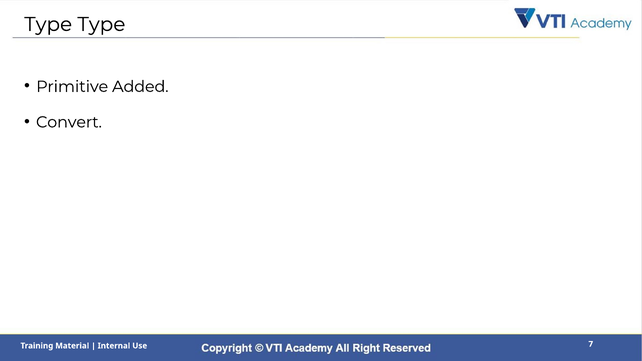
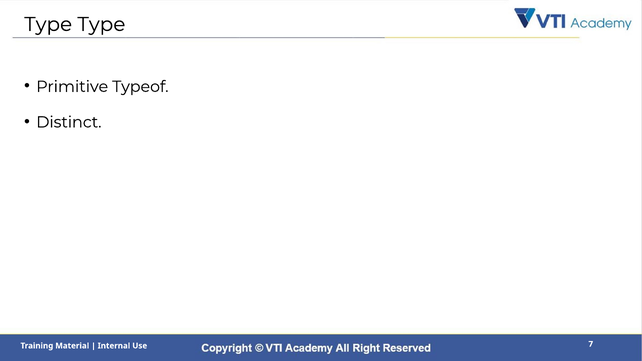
Added: Added -> Typeof
Convert: Convert -> Distinct
